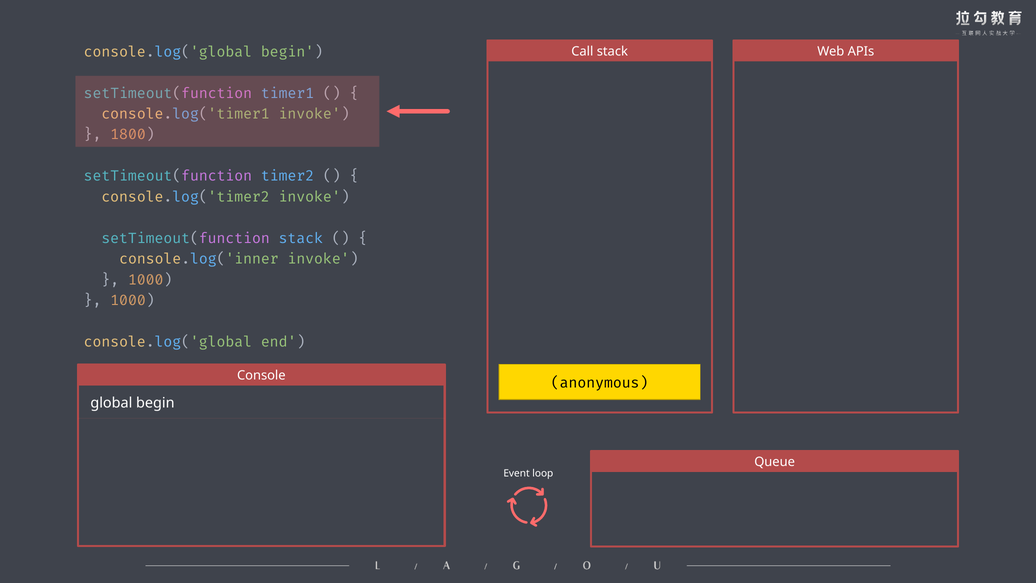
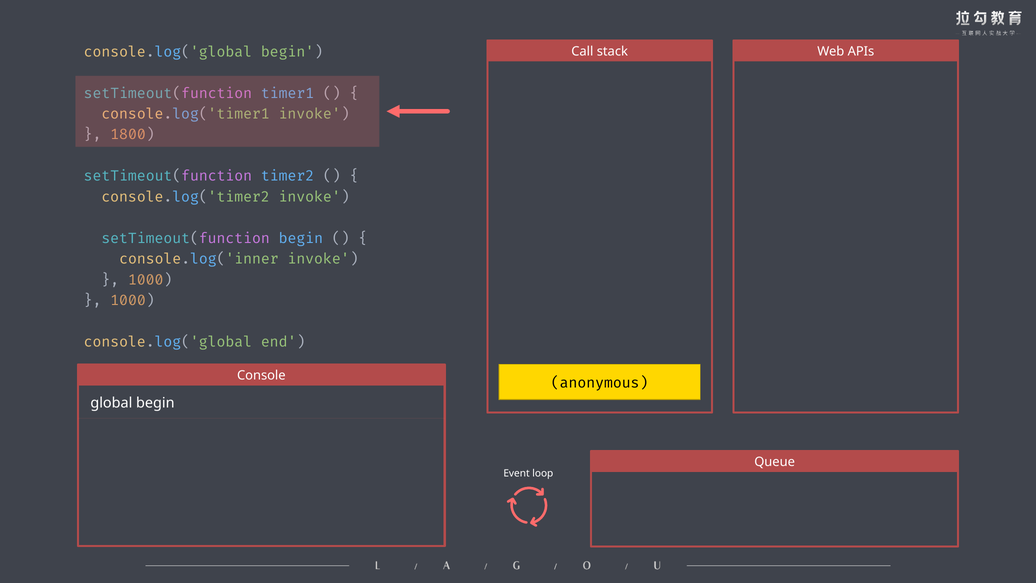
setTimeout(function stack: stack -> begin
